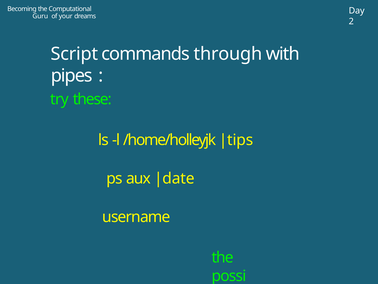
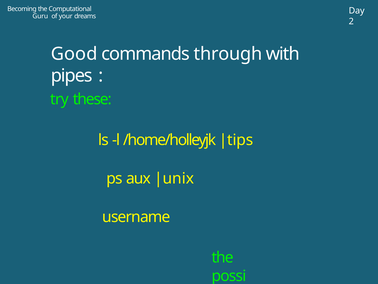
Script: Script -> Good
date: date -> unix
